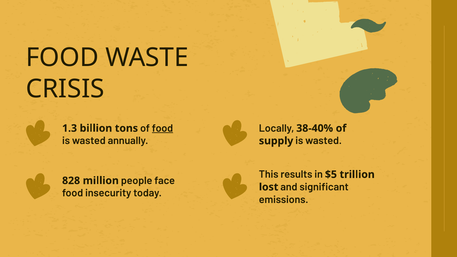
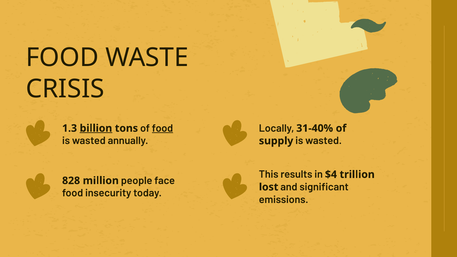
38-40%: 38-40% -> 31-40%
billion underline: none -> present
$5: $5 -> $4
